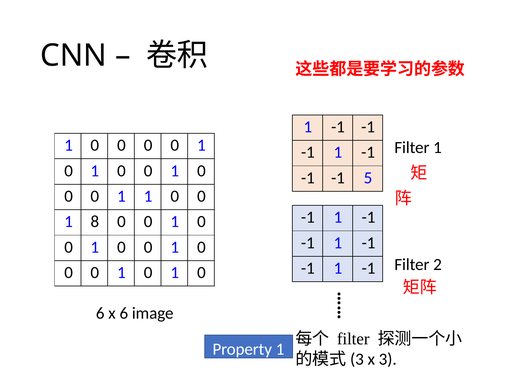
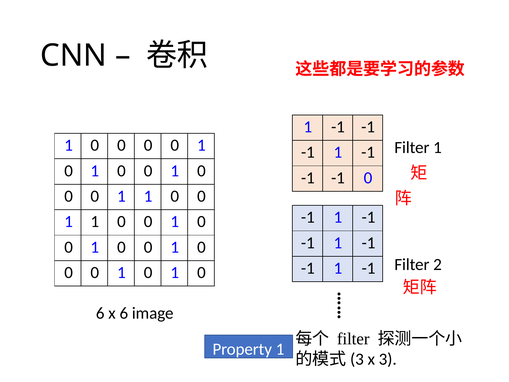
-1 5: 5 -> 0
8 at (95, 222): 8 -> 1
